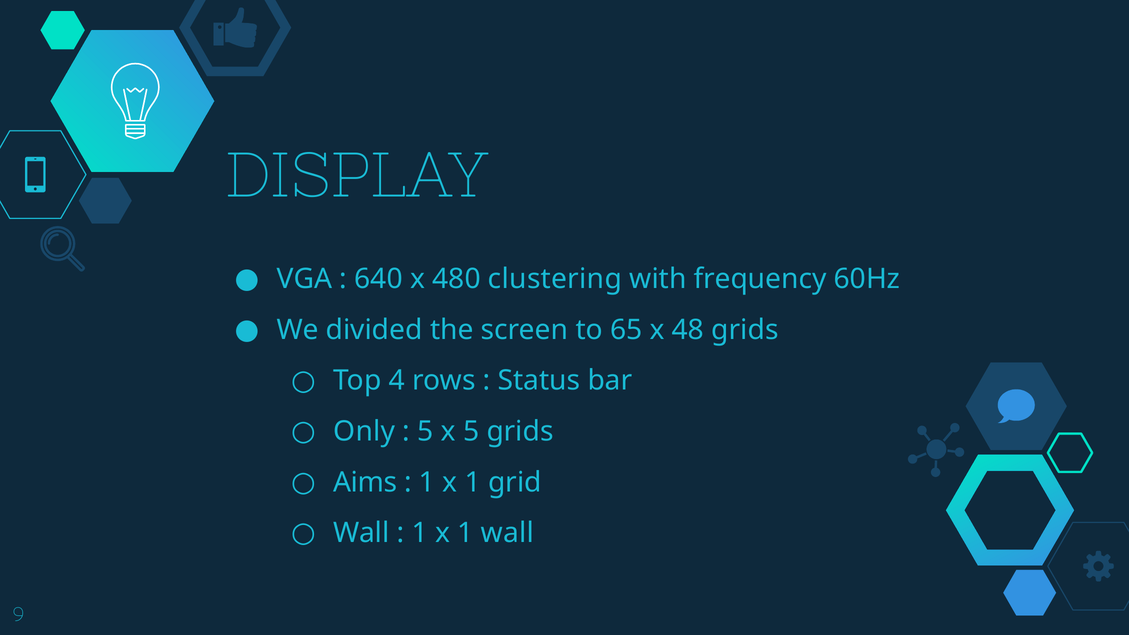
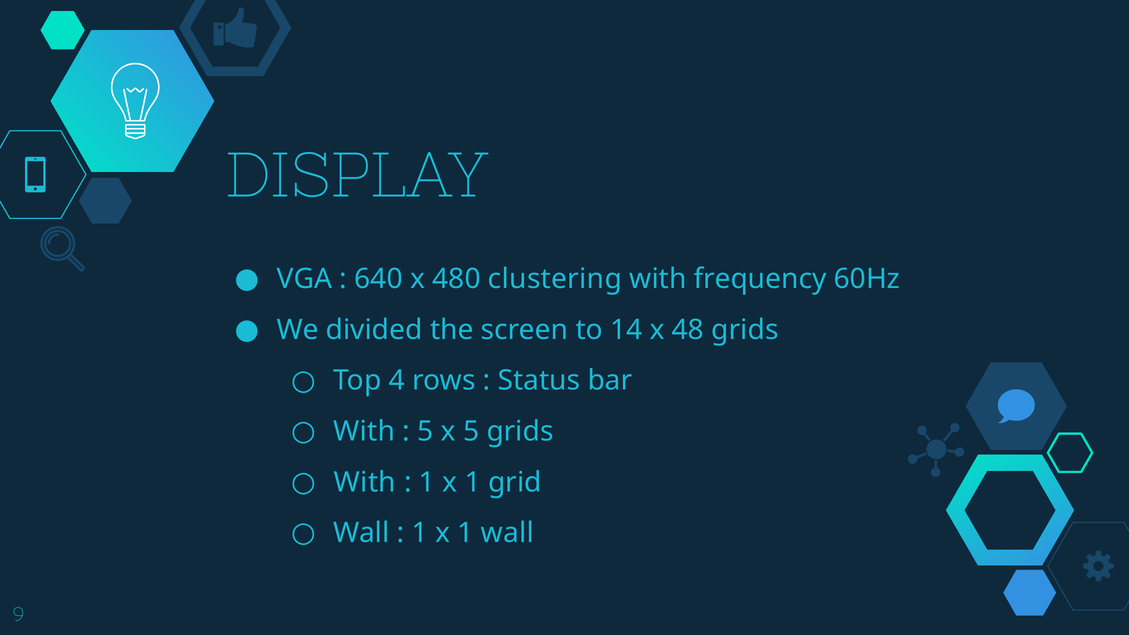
65: 65 -> 14
Only at (364, 431): Only -> With
Aims at (365, 482): Aims -> With
